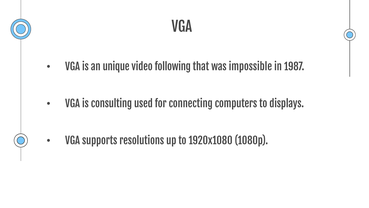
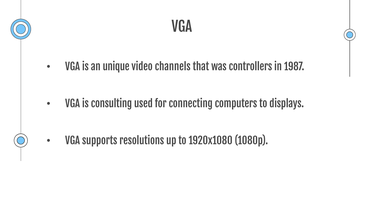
following: following -> channels
impossible: impossible -> controllers
